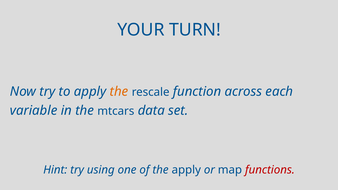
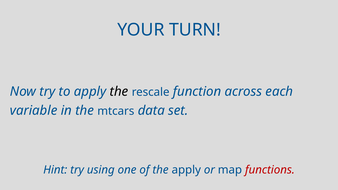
the at (119, 92) colour: orange -> black
